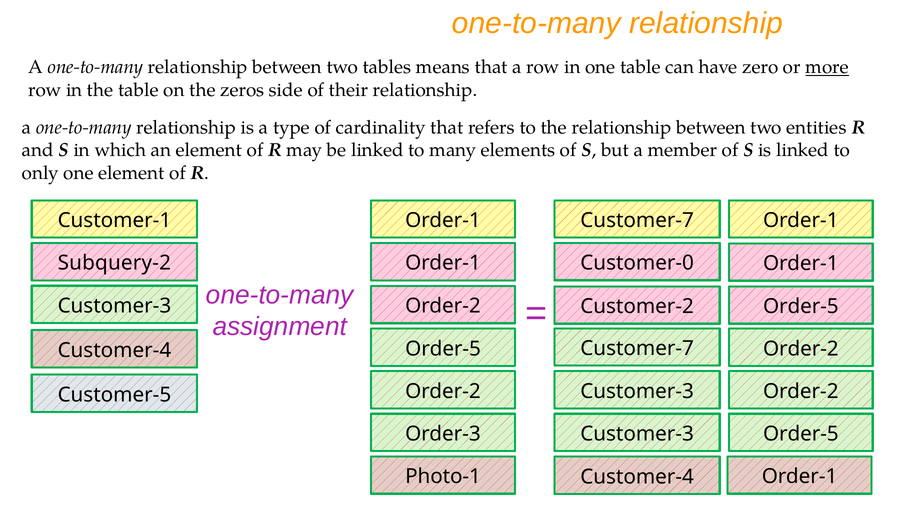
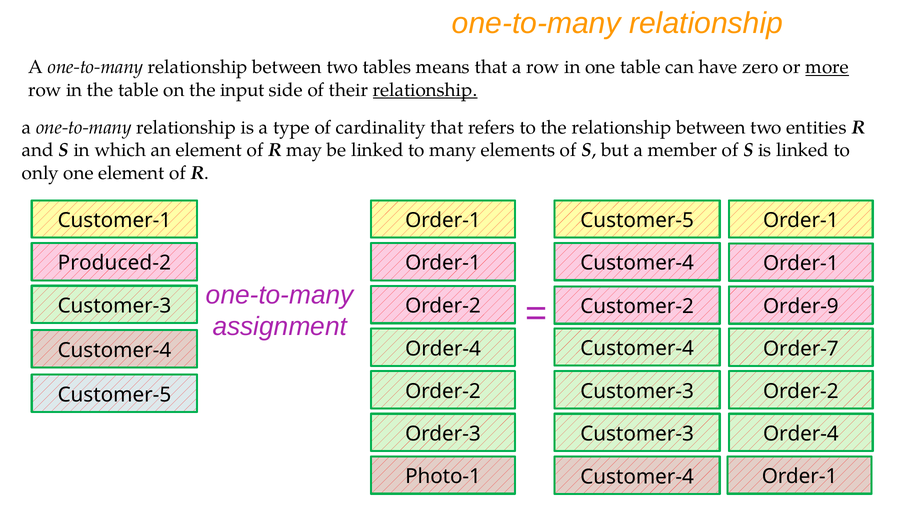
zeros: zeros -> input
relationship at (425, 90) underline: none -> present
Customer-7 at (637, 220): Customer-7 -> Customer-5
Customer-0 at (637, 263): Customer-0 -> Customer-4
Subquery-2: Subquery-2 -> Produced-2
Order-5 at (801, 306): Order-5 -> Order-9
Customer-7 at (637, 348): Customer-7 -> Customer-4
Order-5 at (443, 349): Order-5 -> Order-4
Order-2 at (801, 349): Order-2 -> Order-7
Order-5 at (801, 434): Order-5 -> Order-4
